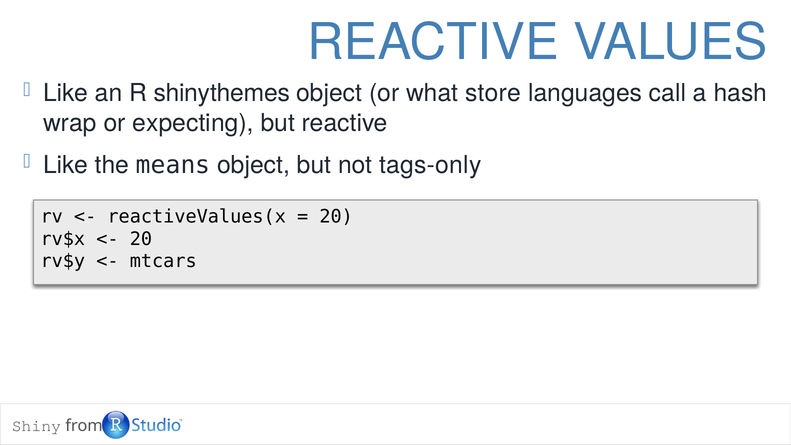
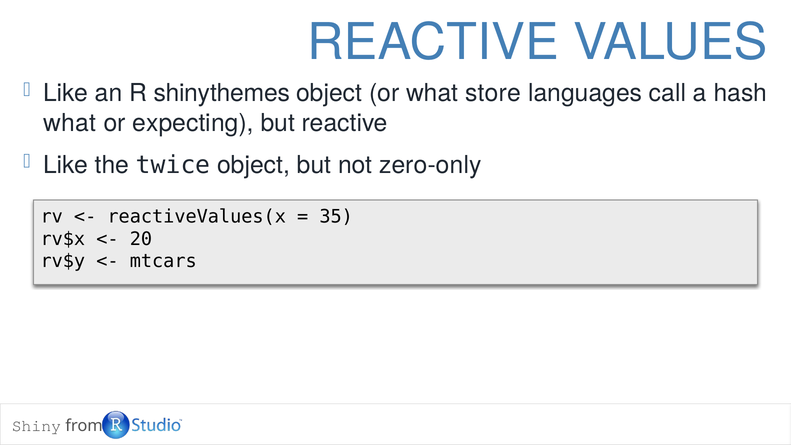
wrap at (70, 123): wrap -> what
means: means -> twice
tags-only: tags-only -> zero-only
20 at (336, 217): 20 -> 35
